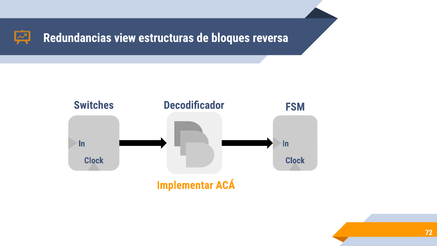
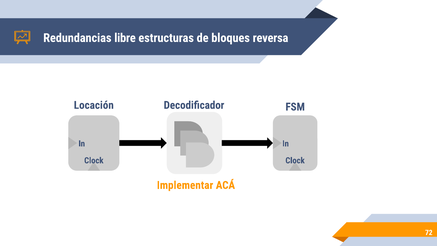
view: view -> libre
Switches: Switches -> Locación
